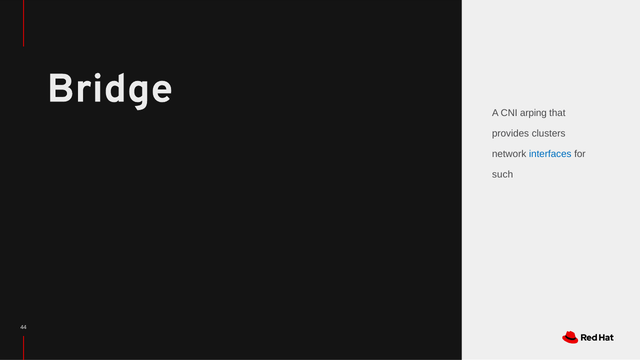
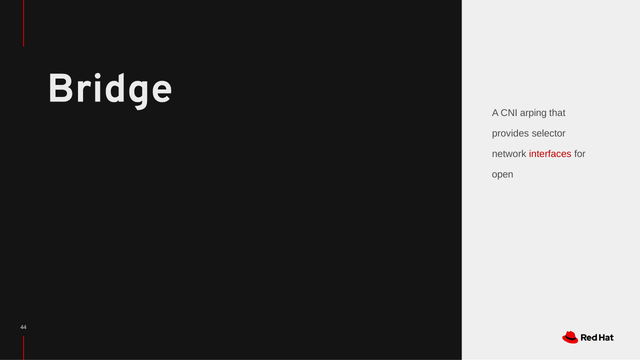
clusters: clusters -> selector
interfaces colour: blue -> red
such: such -> open
